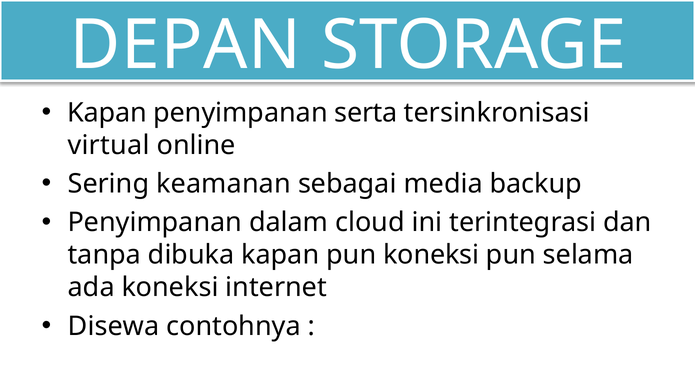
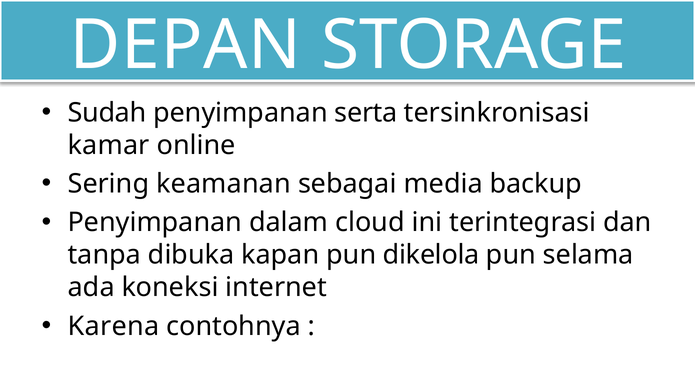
Kapan at (107, 113): Kapan -> Sudah
virtual: virtual -> kamar
pun koneksi: koneksi -> dikelola
Disewa: Disewa -> Karena
